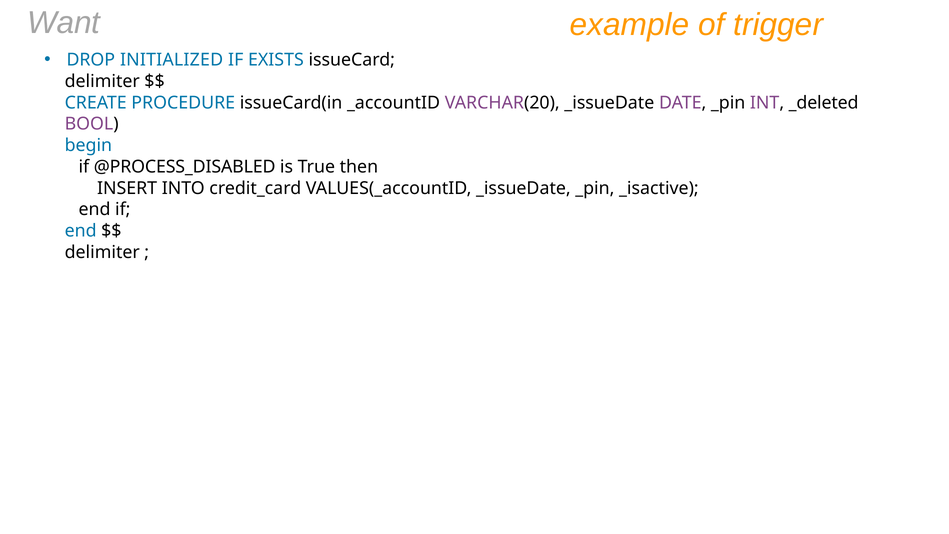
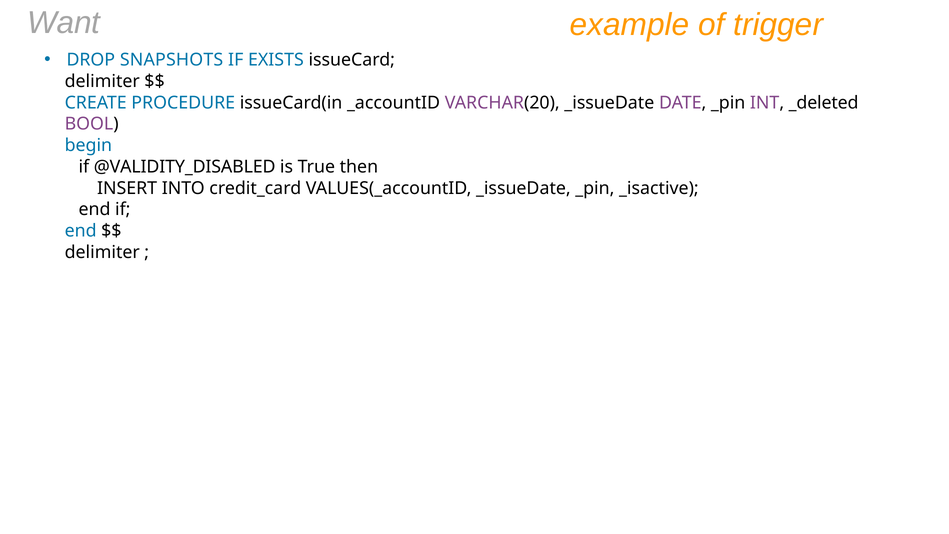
INITIALIZED: INITIALIZED -> SNAPSHOTS
@PROCESS_DISABLED: @PROCESS_DISABLED -> @VALIDITY_DISABLED
